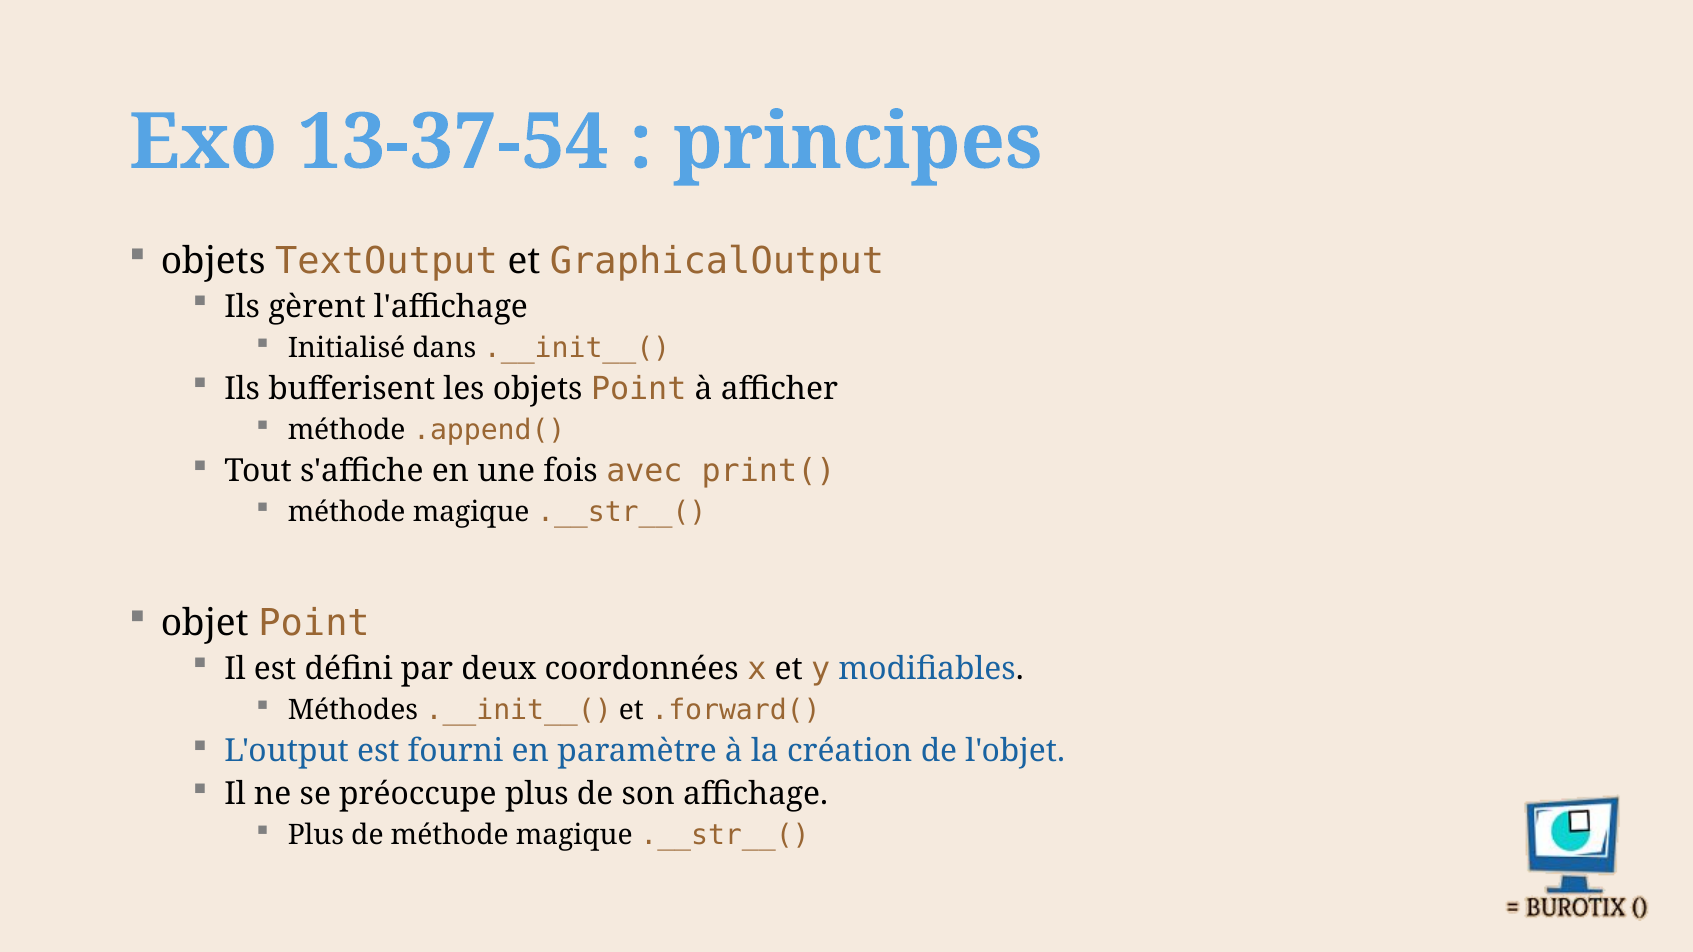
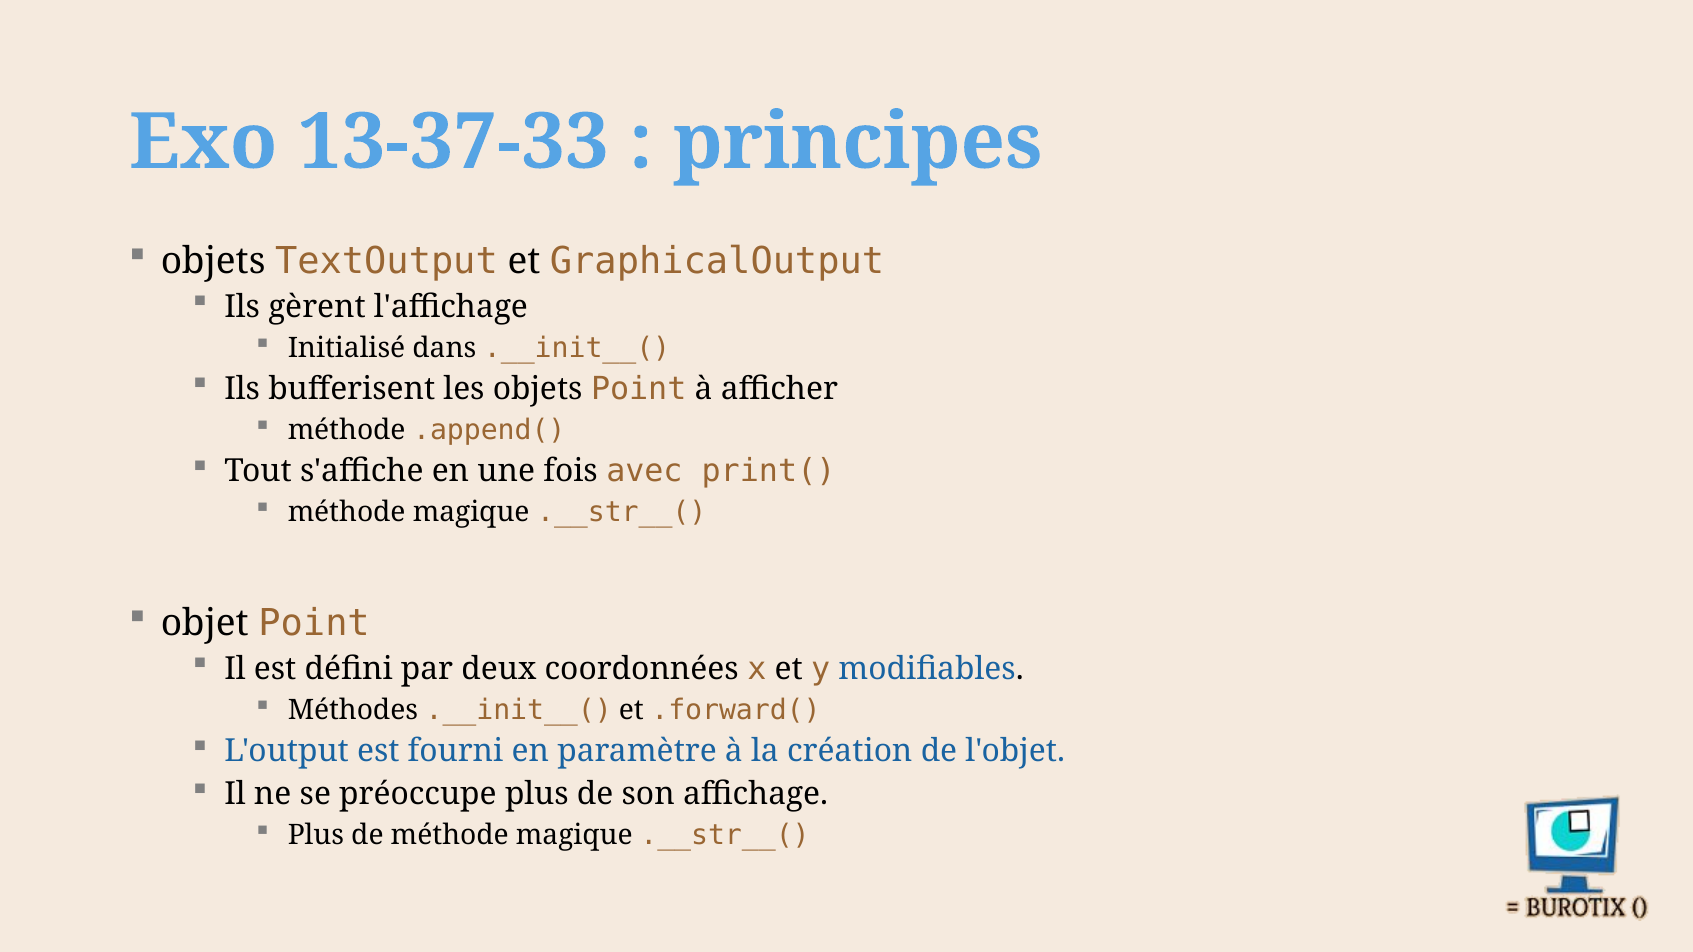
13-37-54: 13-37-54 -> 13-37-33
